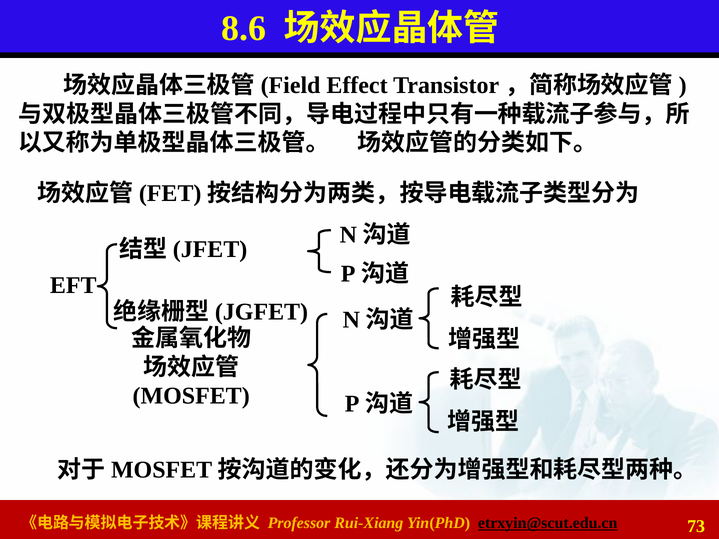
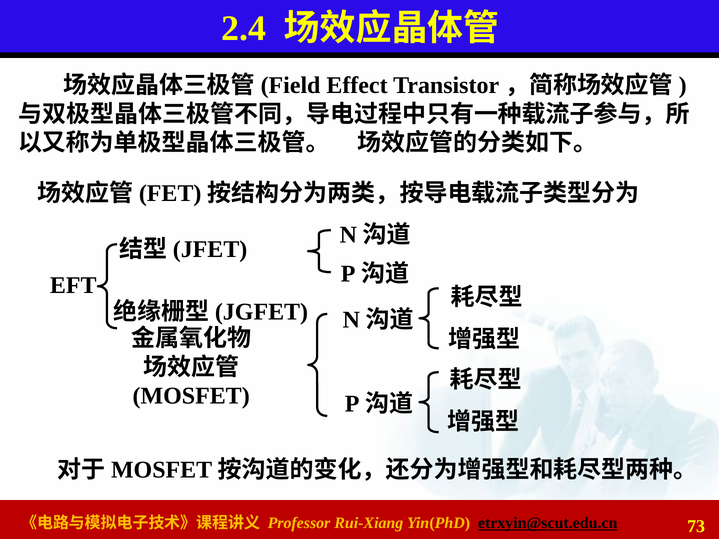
8.6: 8.6 -> 2.4
